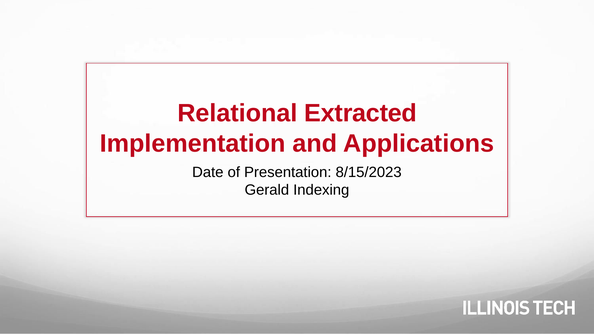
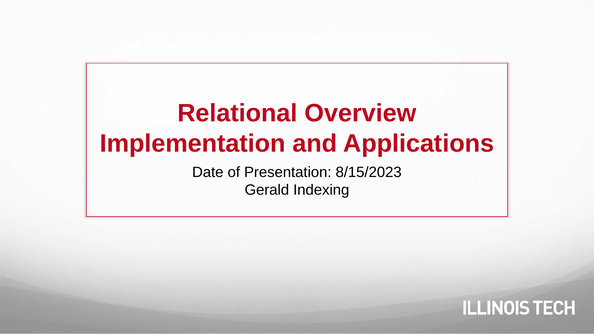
Extracted: Extracted -> Overview
